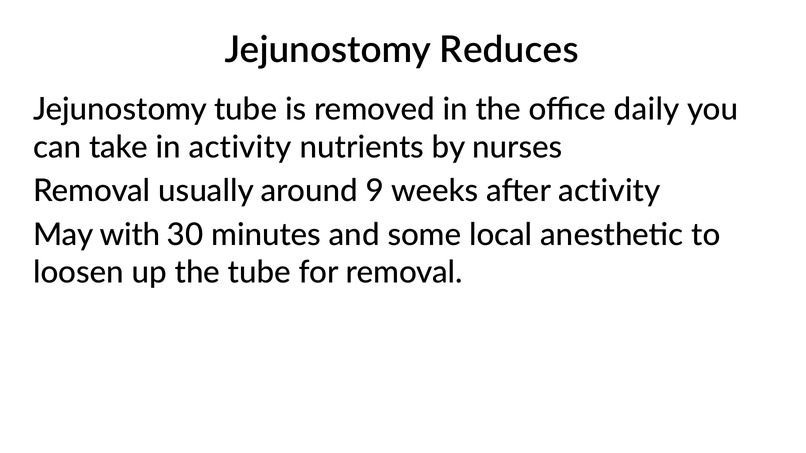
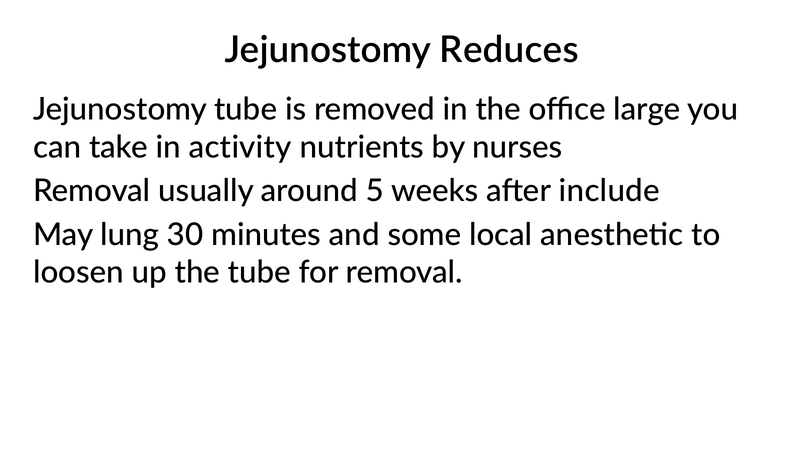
daily: daily -> large
9: 9 -> 5
after activity: activity -> include
with: with -> lung
